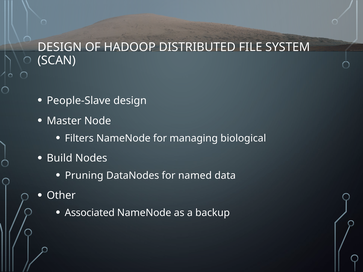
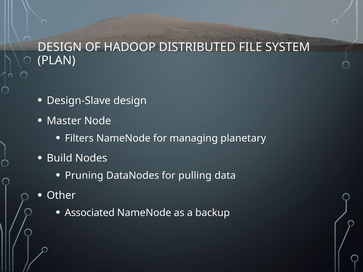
SCAN: SCAN -> PLAN
People-Slave: People-Slave -> Design-Slave
biological: biological -> planetary
named: named -> pulling
